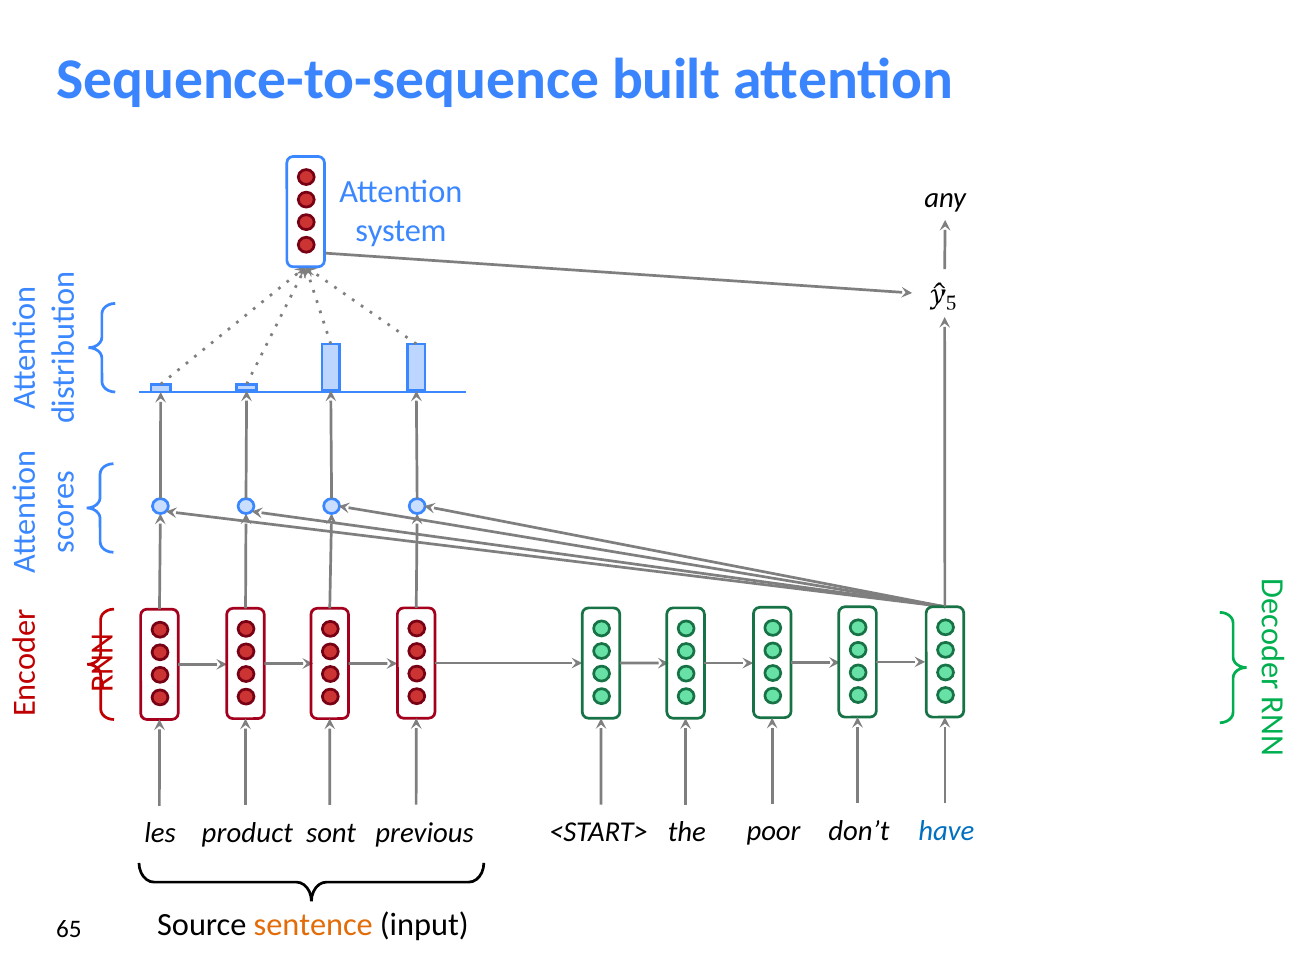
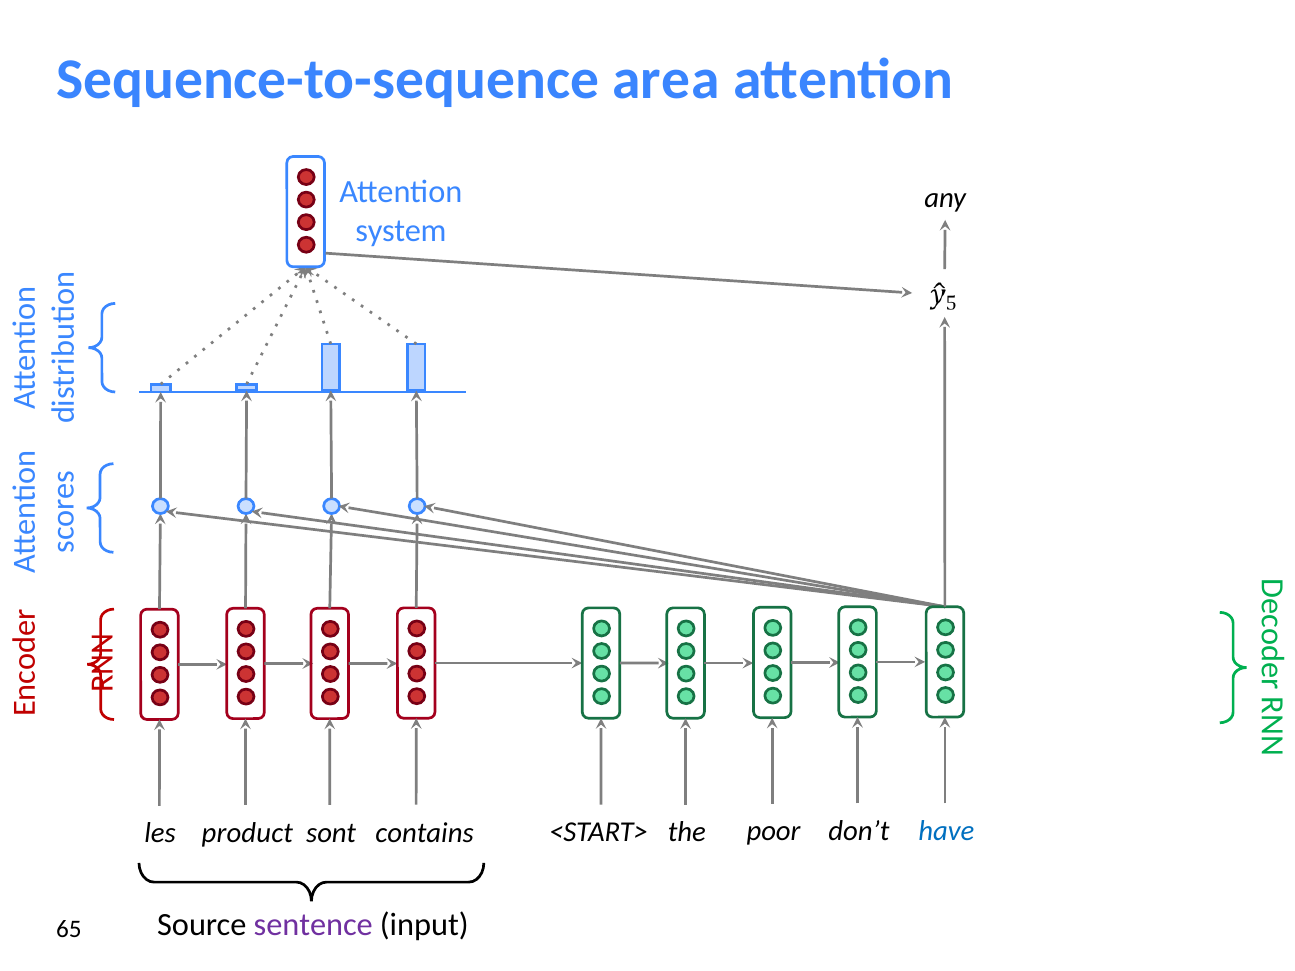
built: built -> area
previous: previous -> contains
sentence colour: orange -> purple
